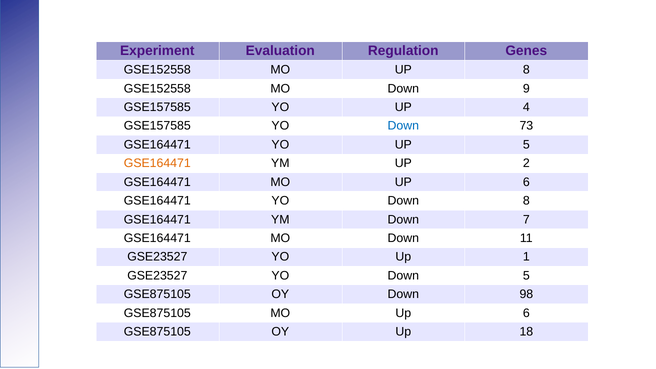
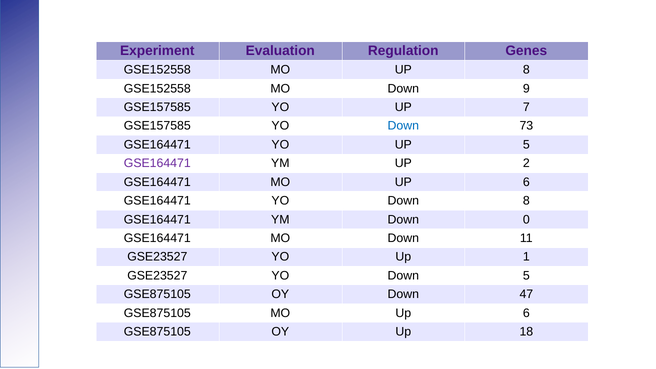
4: 4 -> 7
GSE164471 at (157, 163) colour: orange -> purple
7: 7 -> 0
98: 98 -> 47
